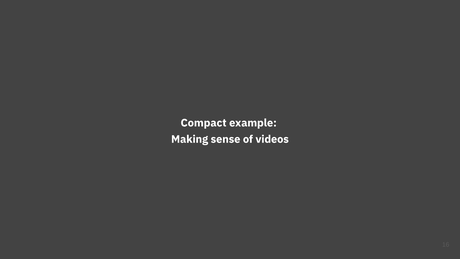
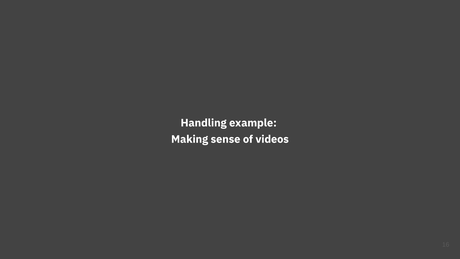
Compact: Compact -> Handling
